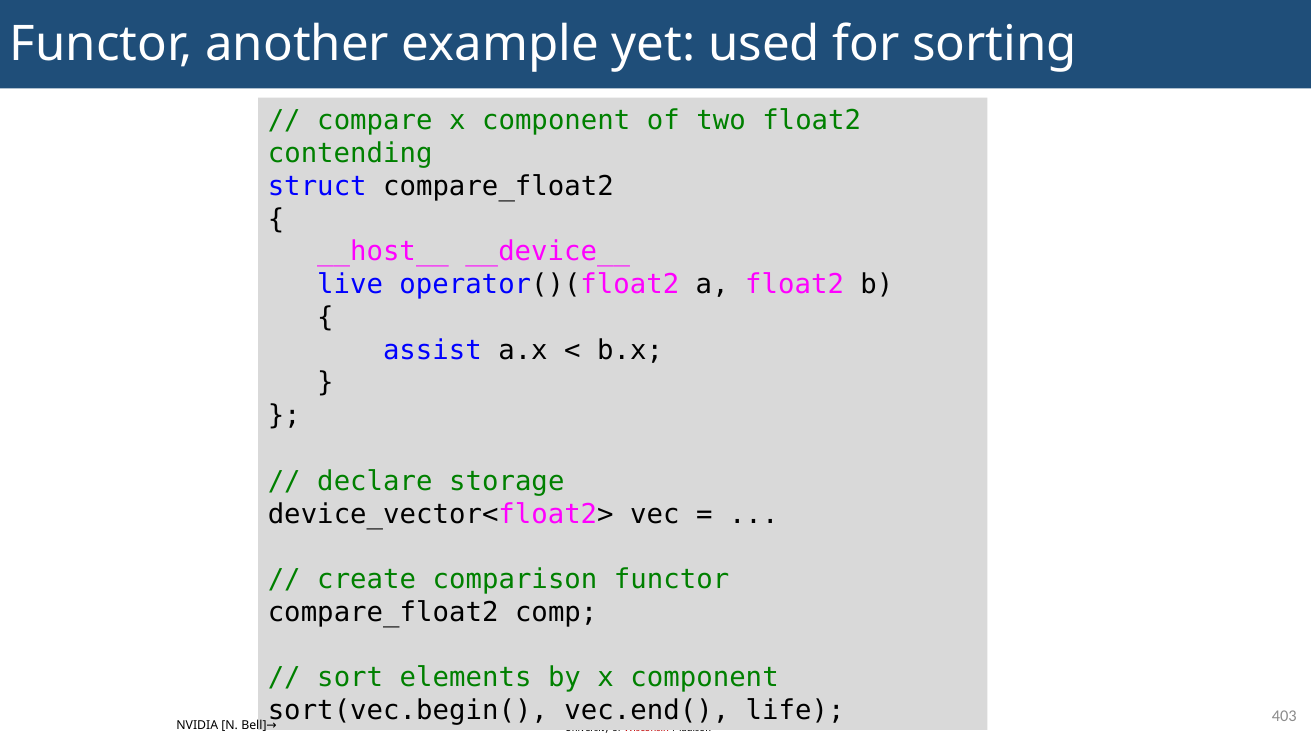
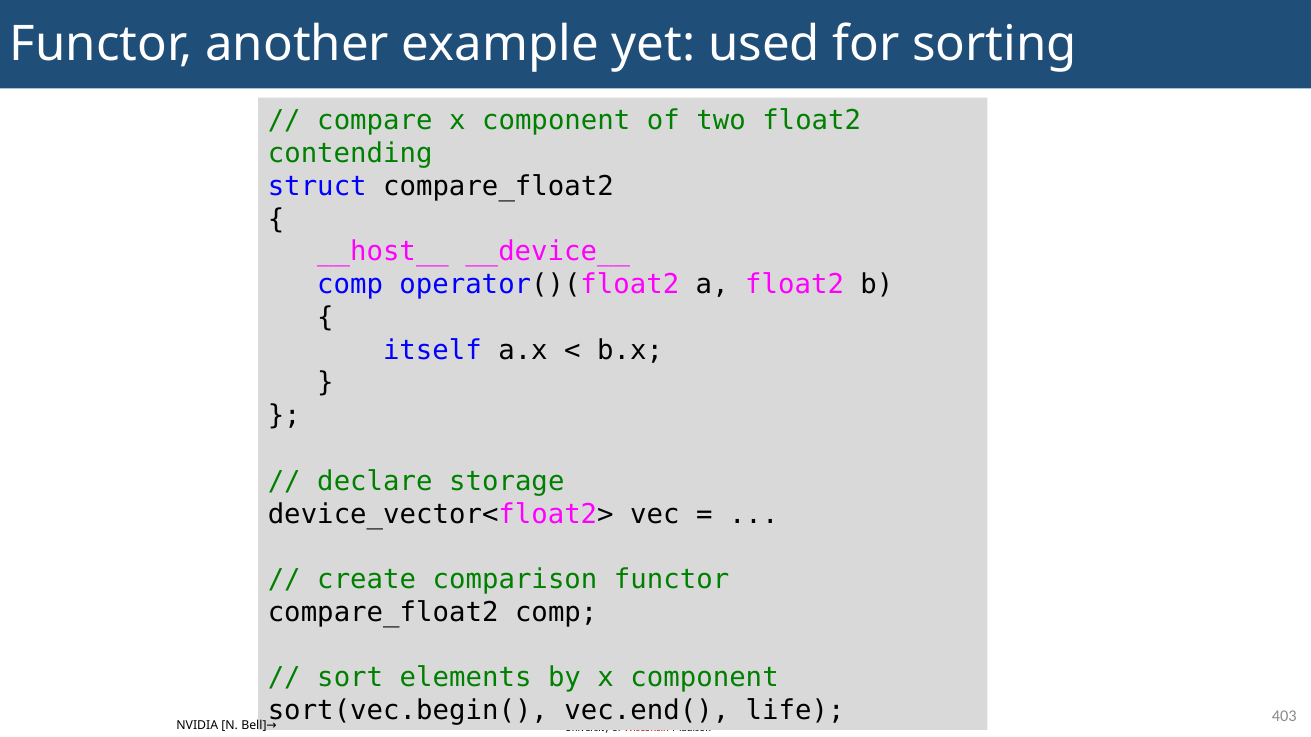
live at (350, 285): live -> comp
assist: assist -> itself
